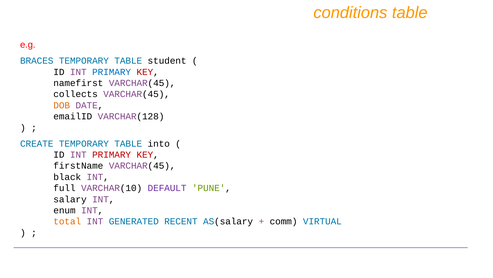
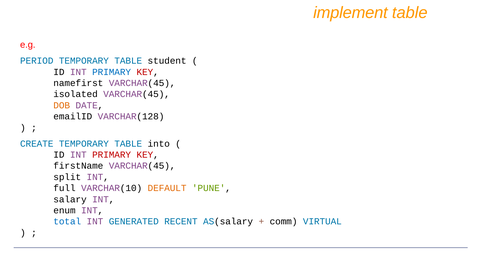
conditions: conditions -> implement
BRACES: BRACES -> PERIOD
collects: collects -> isolated
black: black -> split
DEFAULT colour: purple -> orange
total colour: orange -> blue
